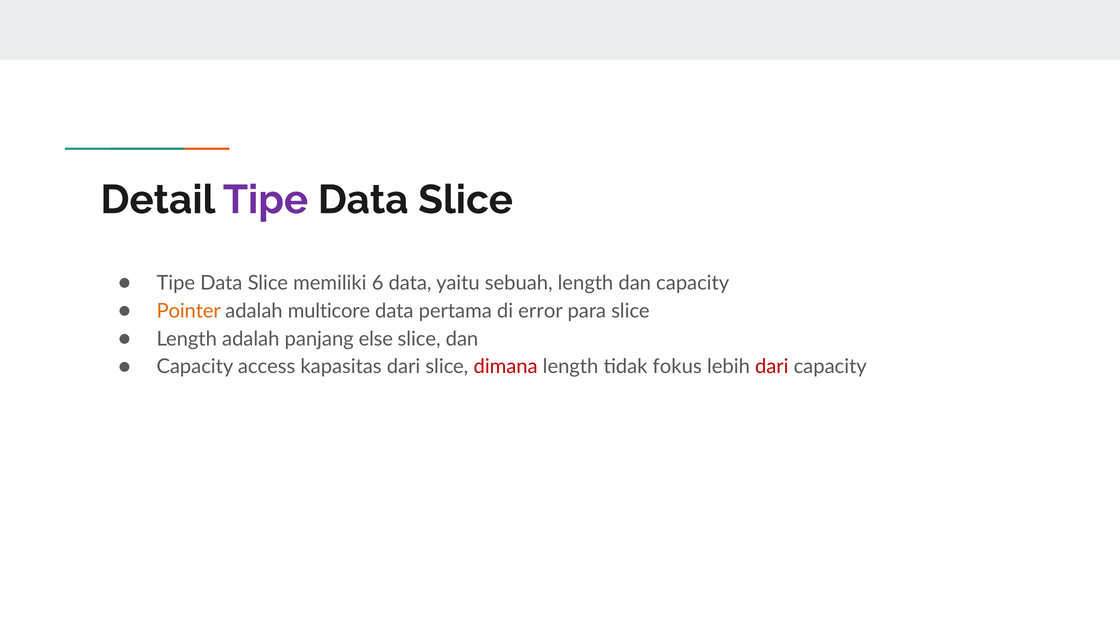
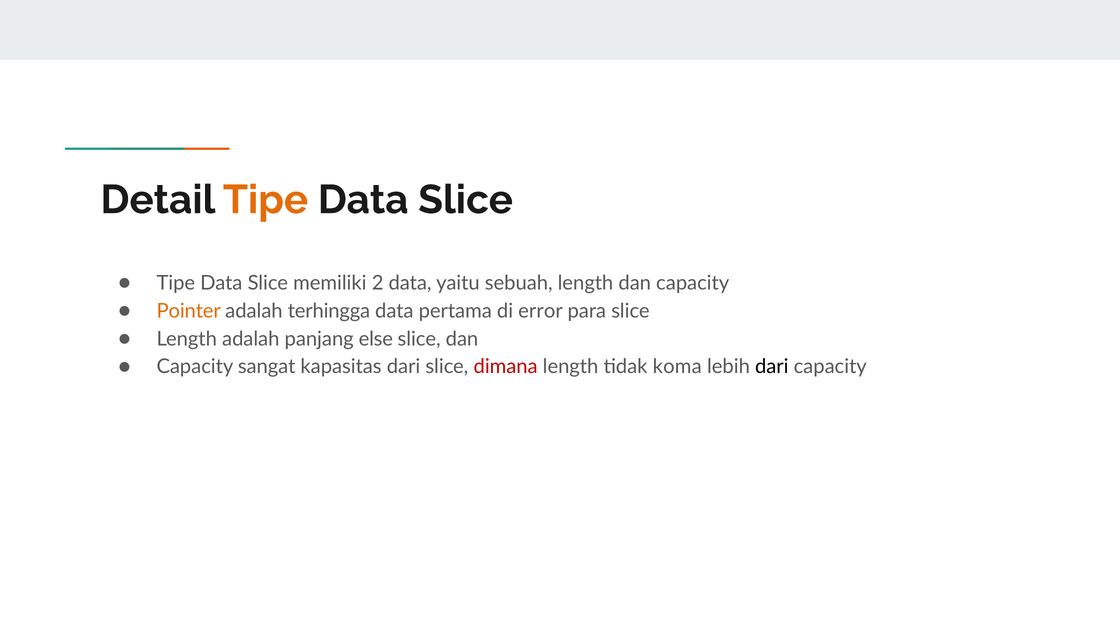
Tipe at (266, 200) colour: purple -> orange
6: 6 -> 2
multicore: multicore -> terhingga
access: access -> sangat
fokus: fokus -> koma
dari at (772, 367) colour: red -> black
